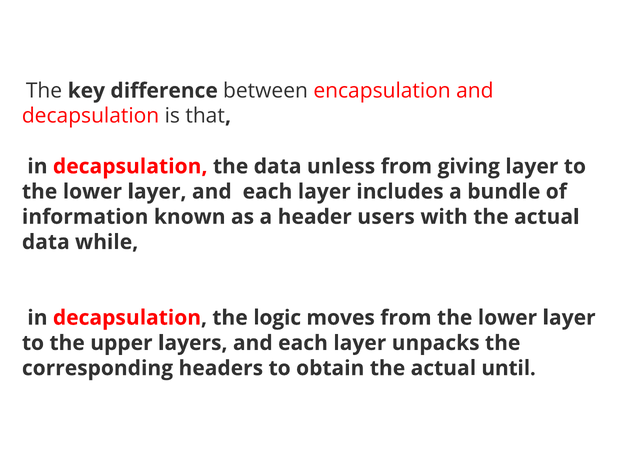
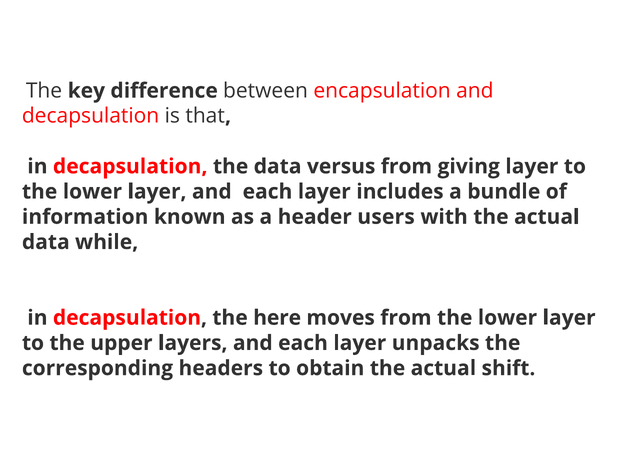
unless: unless -> versus
logic: logic -> here
until: until -> shift
